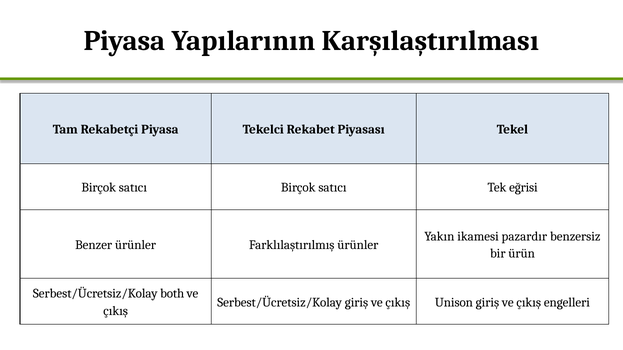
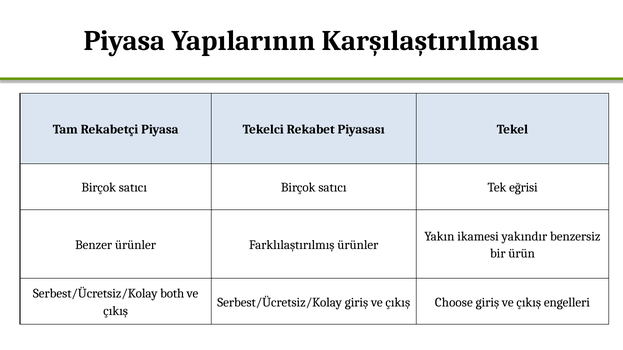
pazardır: pazardır -> yakındır
Unison: Unison -> Choose
